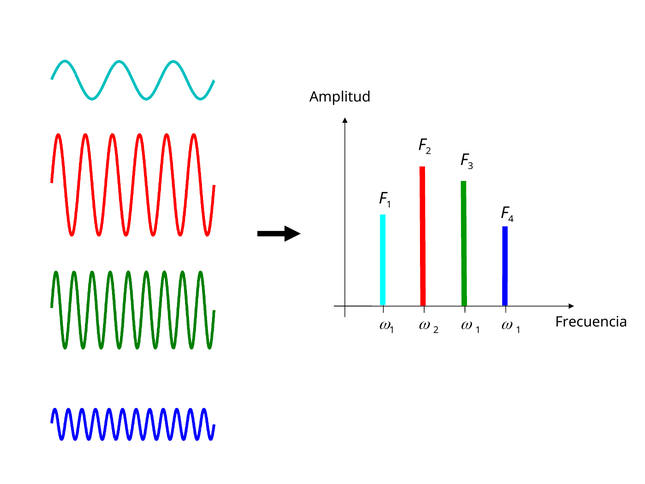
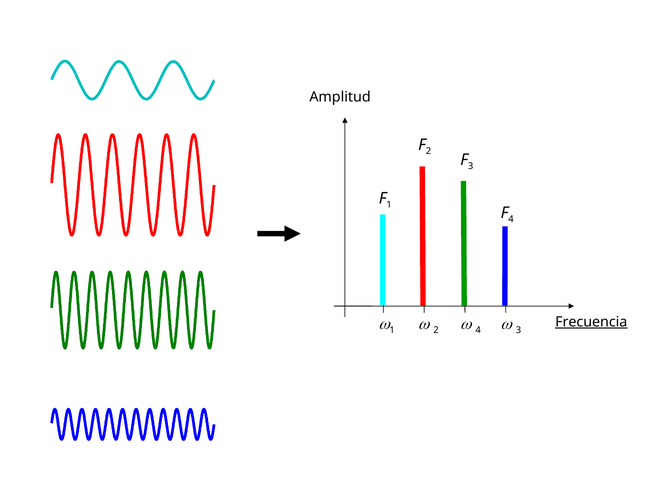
Frecuencia underline: none -> present
1 at (478, 330): 1 -> 4
1 at (518, 330): 1 -> 3
